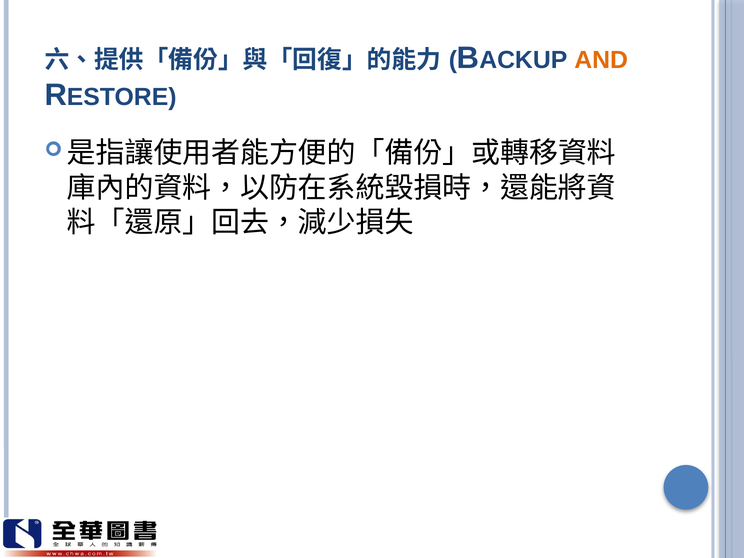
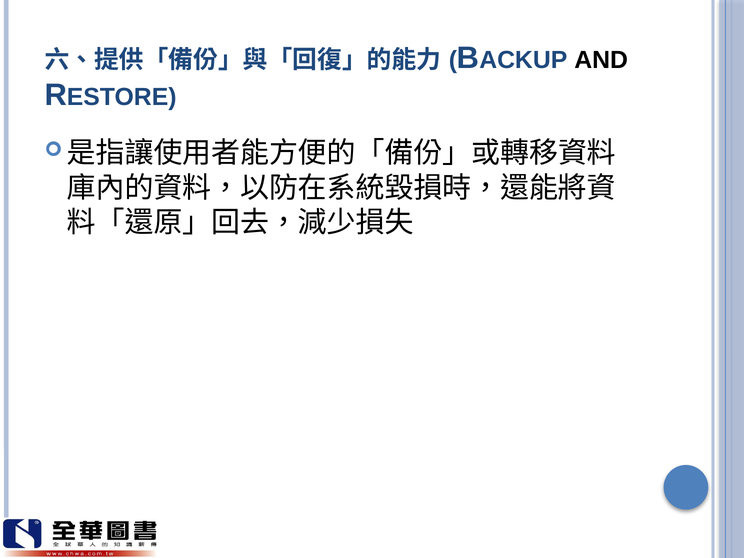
AND colour: orange -> black
